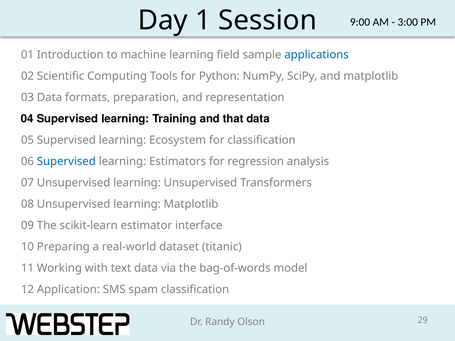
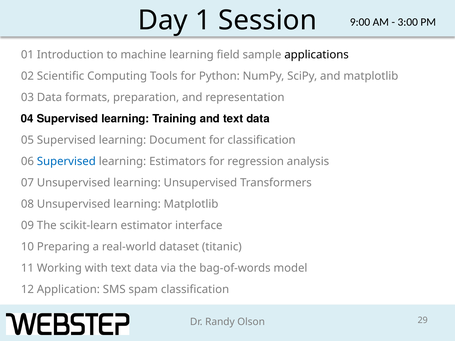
applications colour: blue -> black
and that: that -> text
Ecosystem: Ecosystem -> Document
